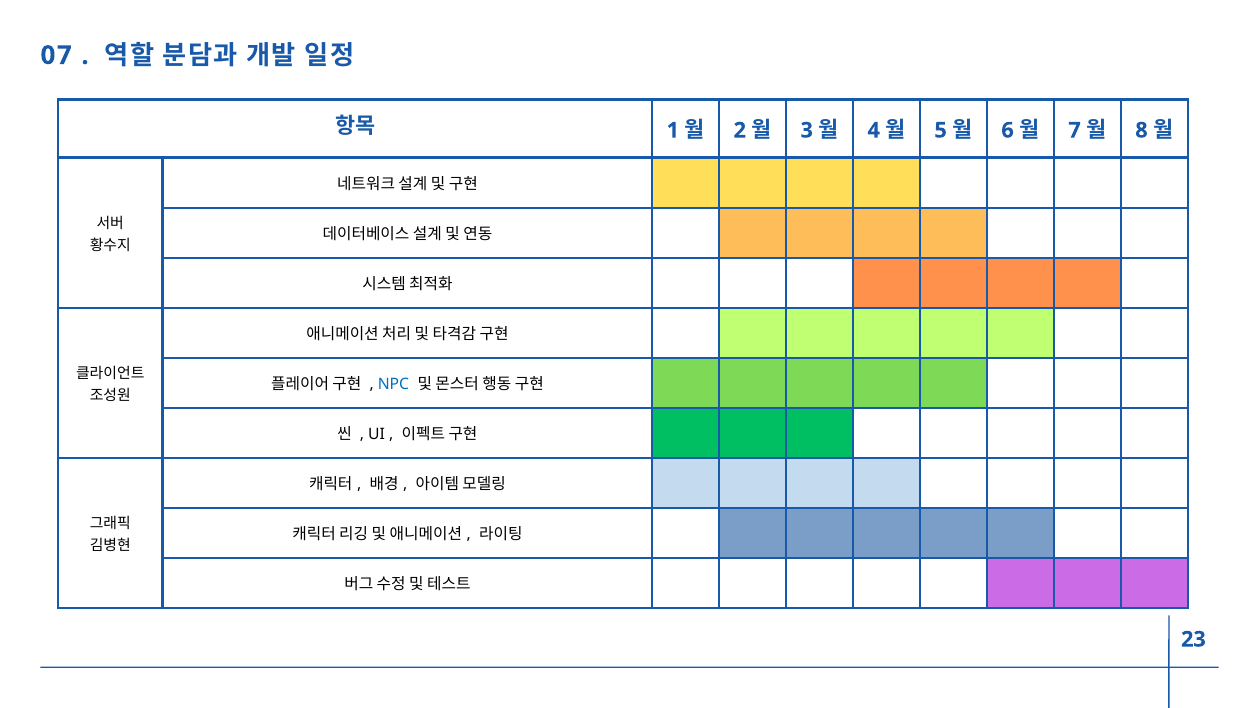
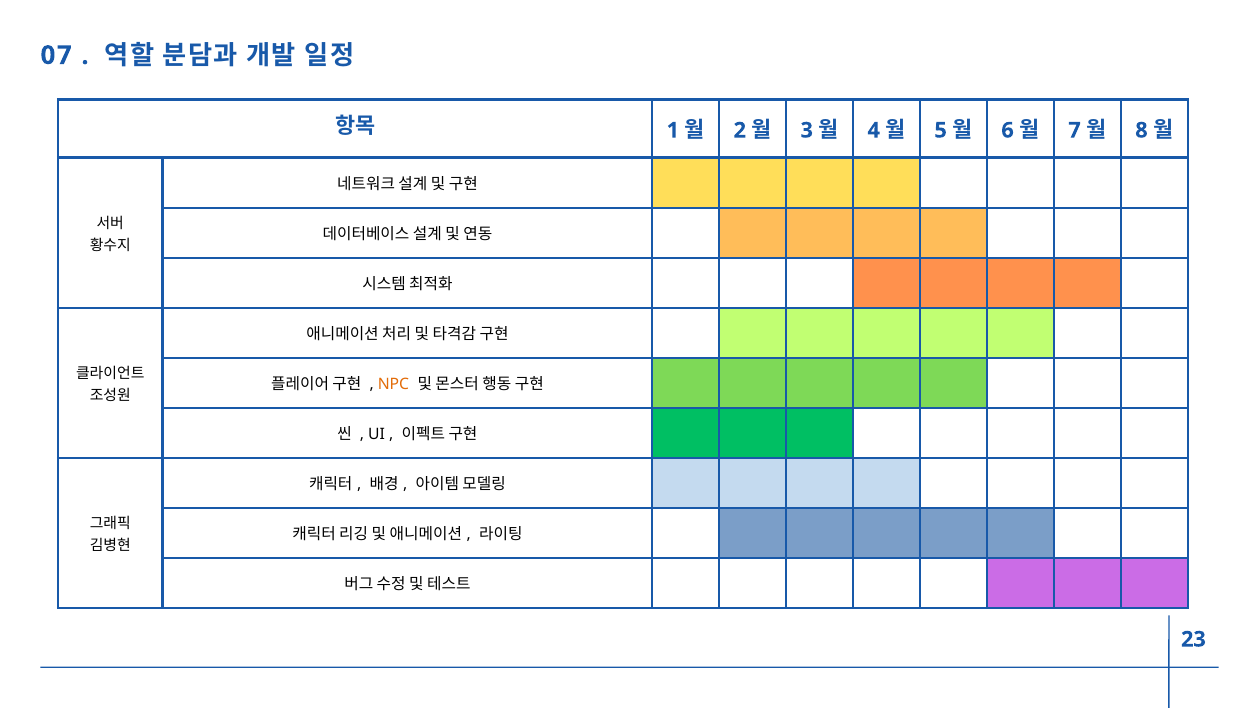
NPC colour: blue -> orange
